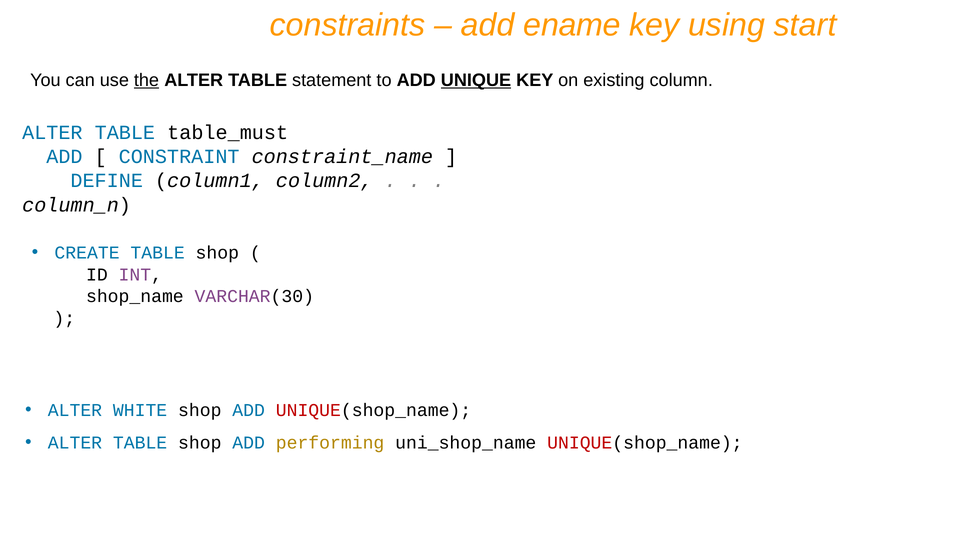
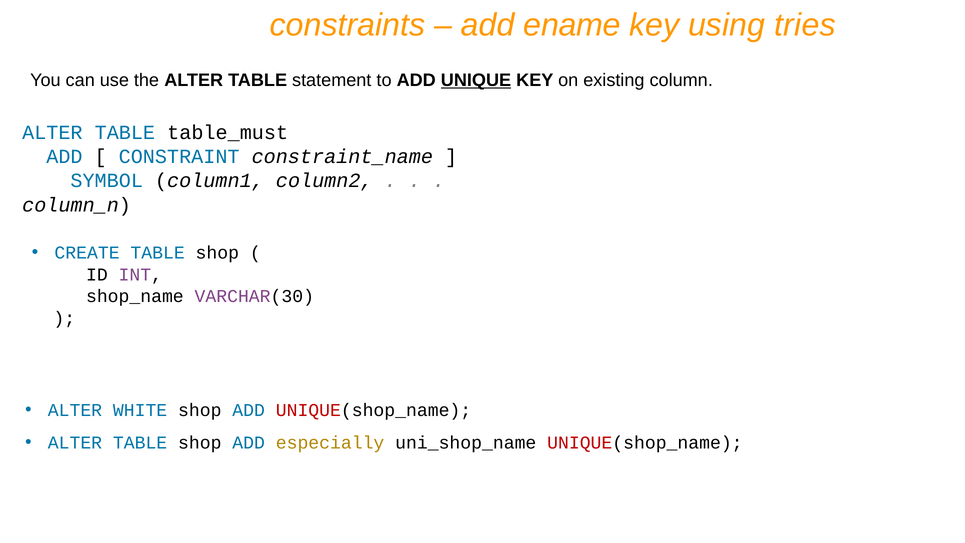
start: start -> tries
the underline: present -> none
DEFINE: DEFINE -> SYMBOL
performing: performing -> especially
